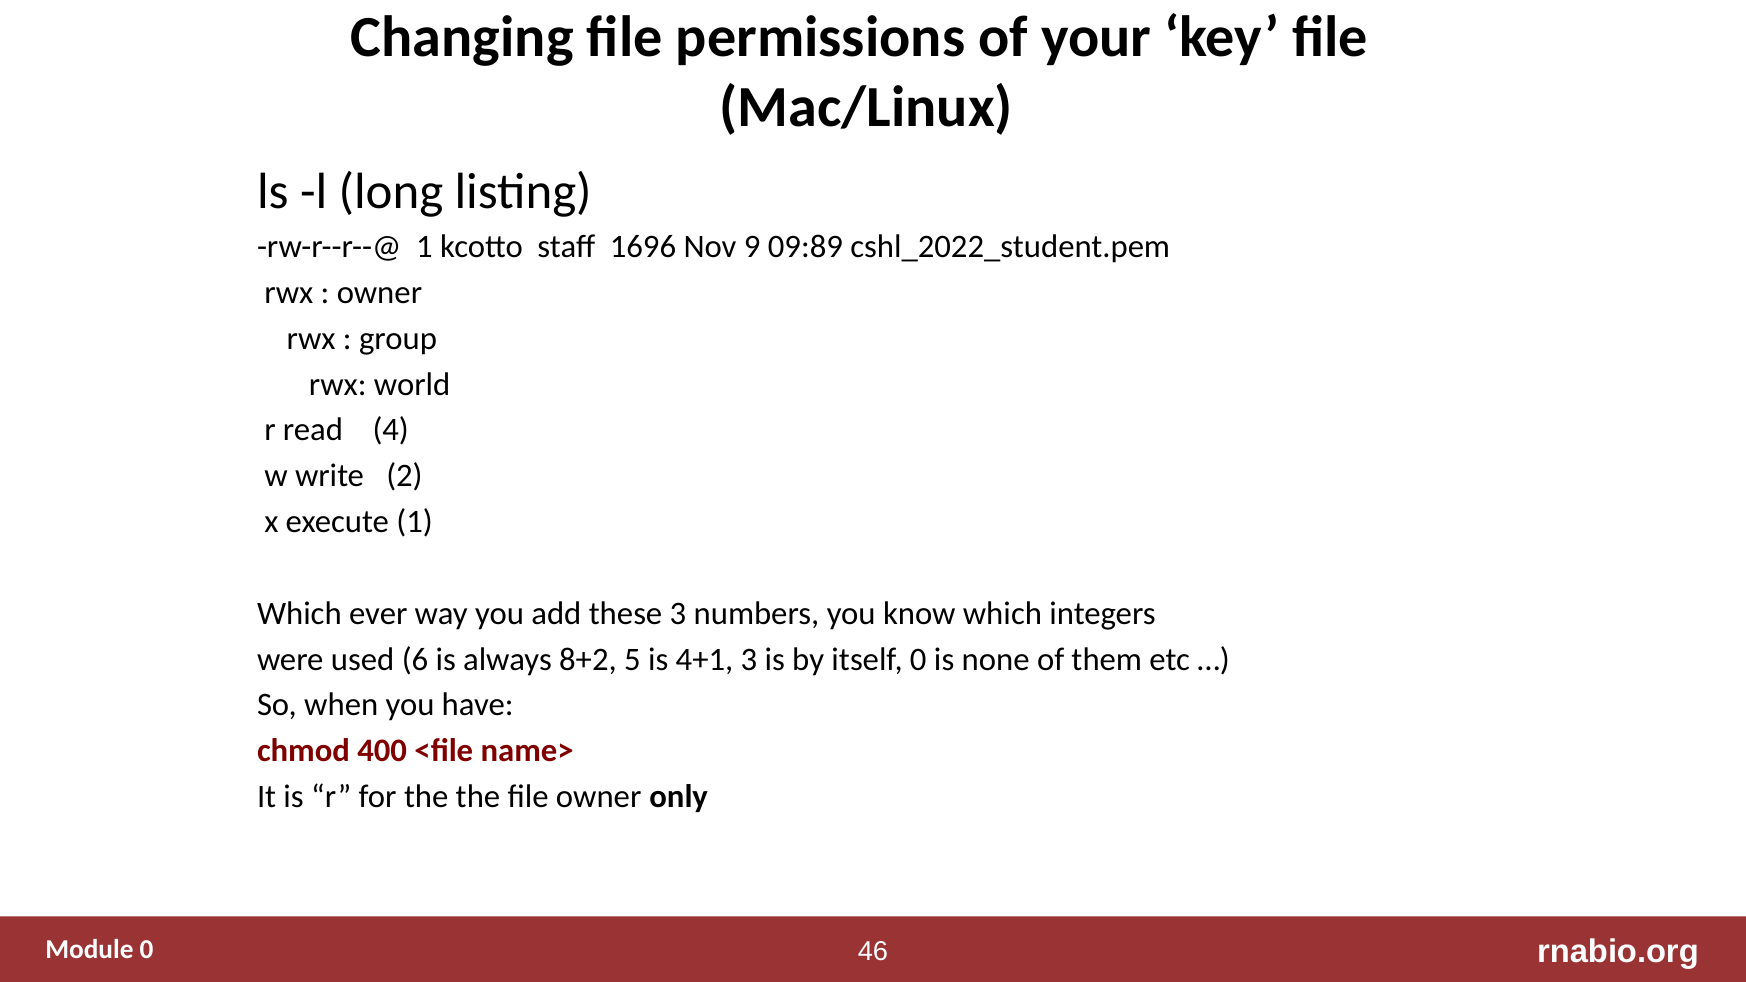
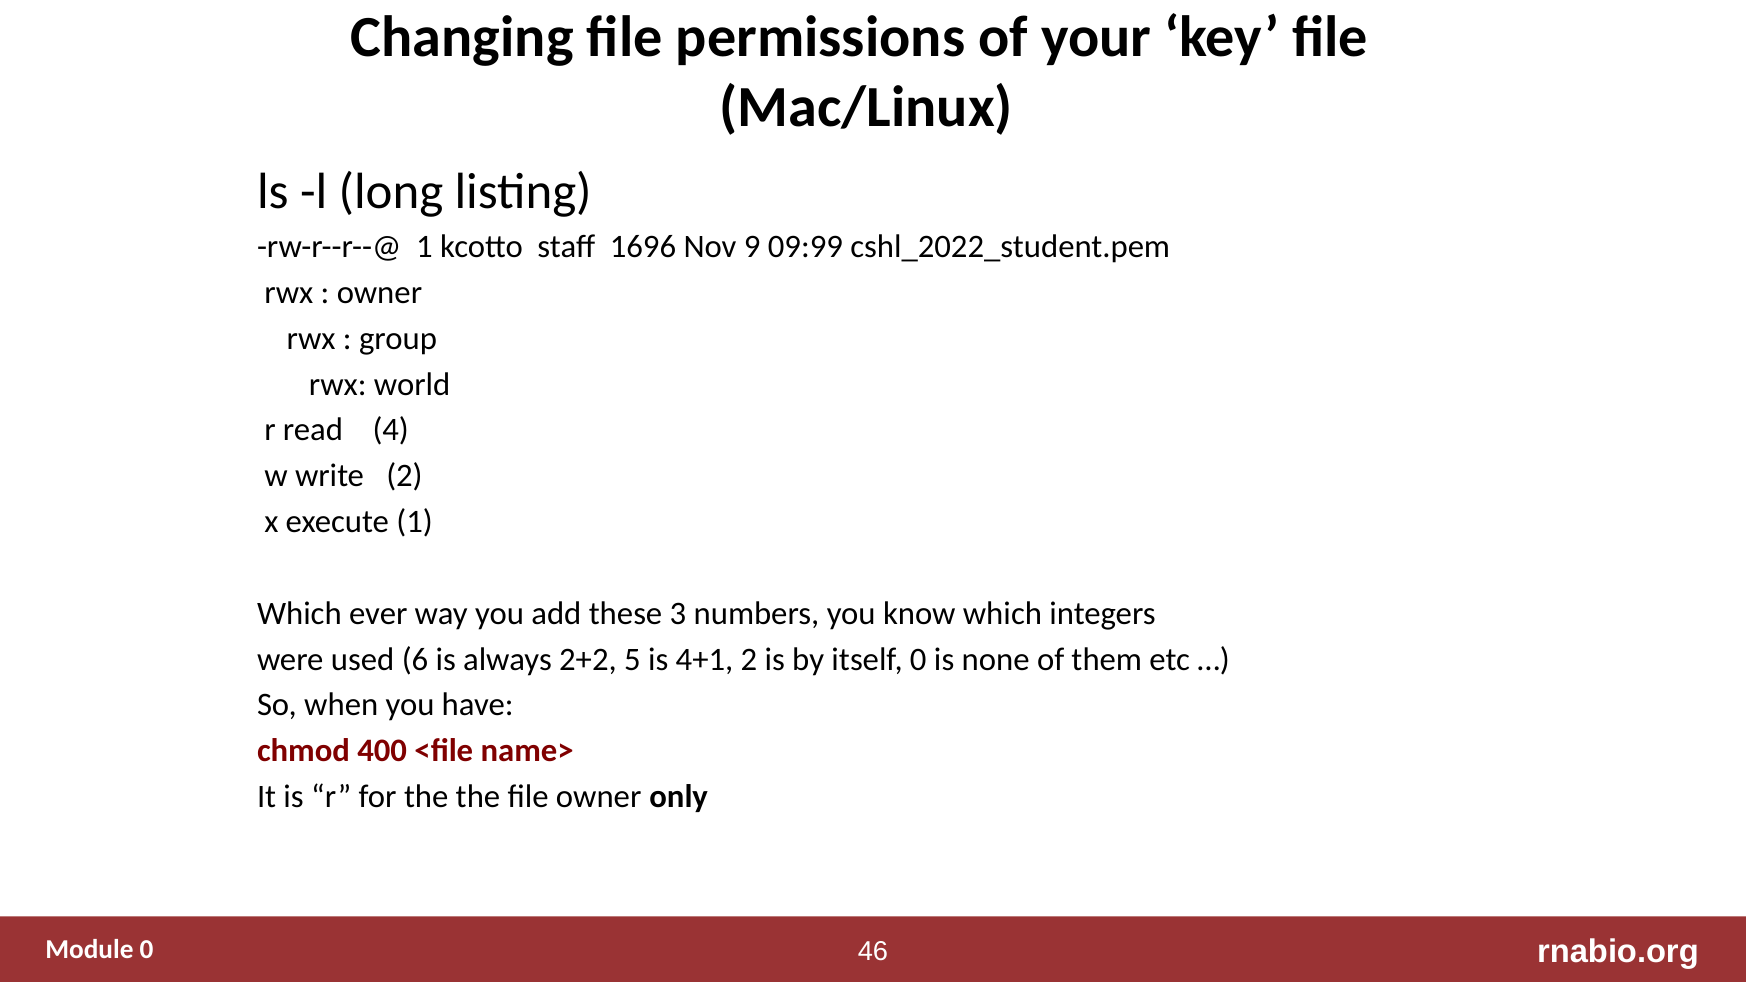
09:89: 09:89 -> 09:99
8+2: 8+2 -> 2+2
4+1 3: 3 -> 2
